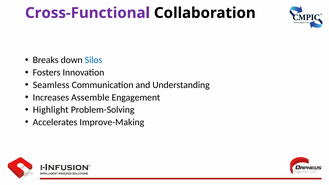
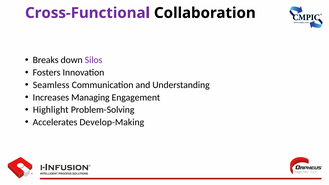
Silos colour: blue -> purple
Assemble: Assemble -> Managing
Improve-Making: Improve-Making -> Develop-Making
